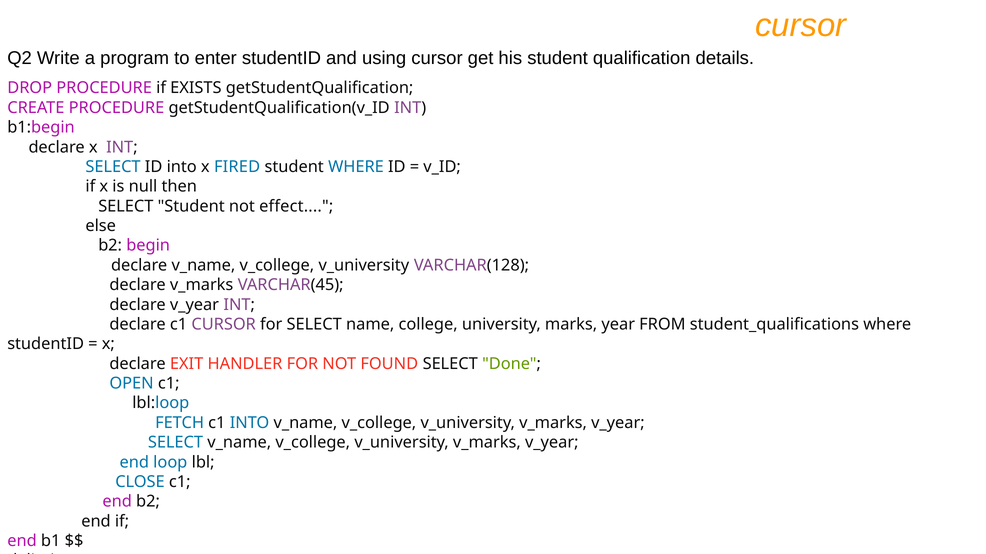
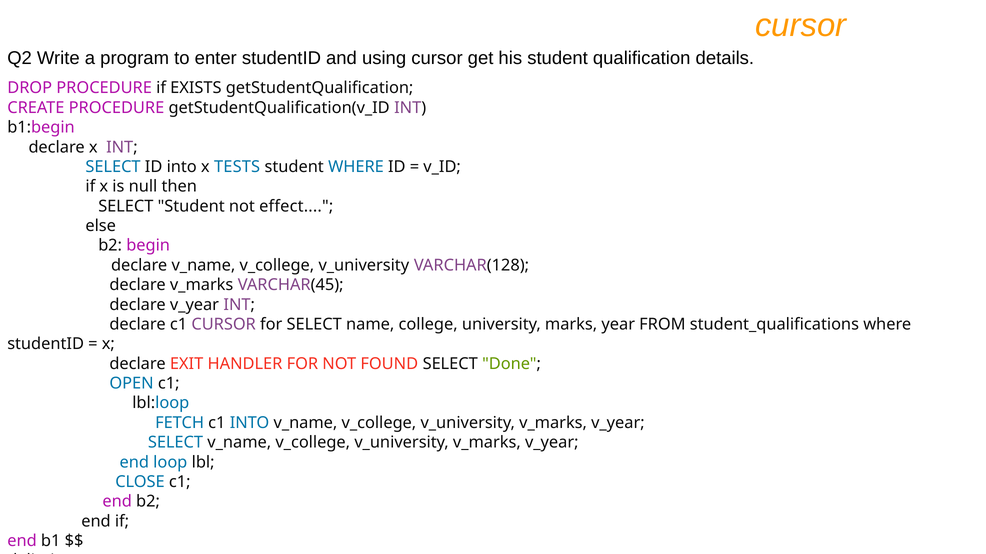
FIRED: FIRED -> TESTS
